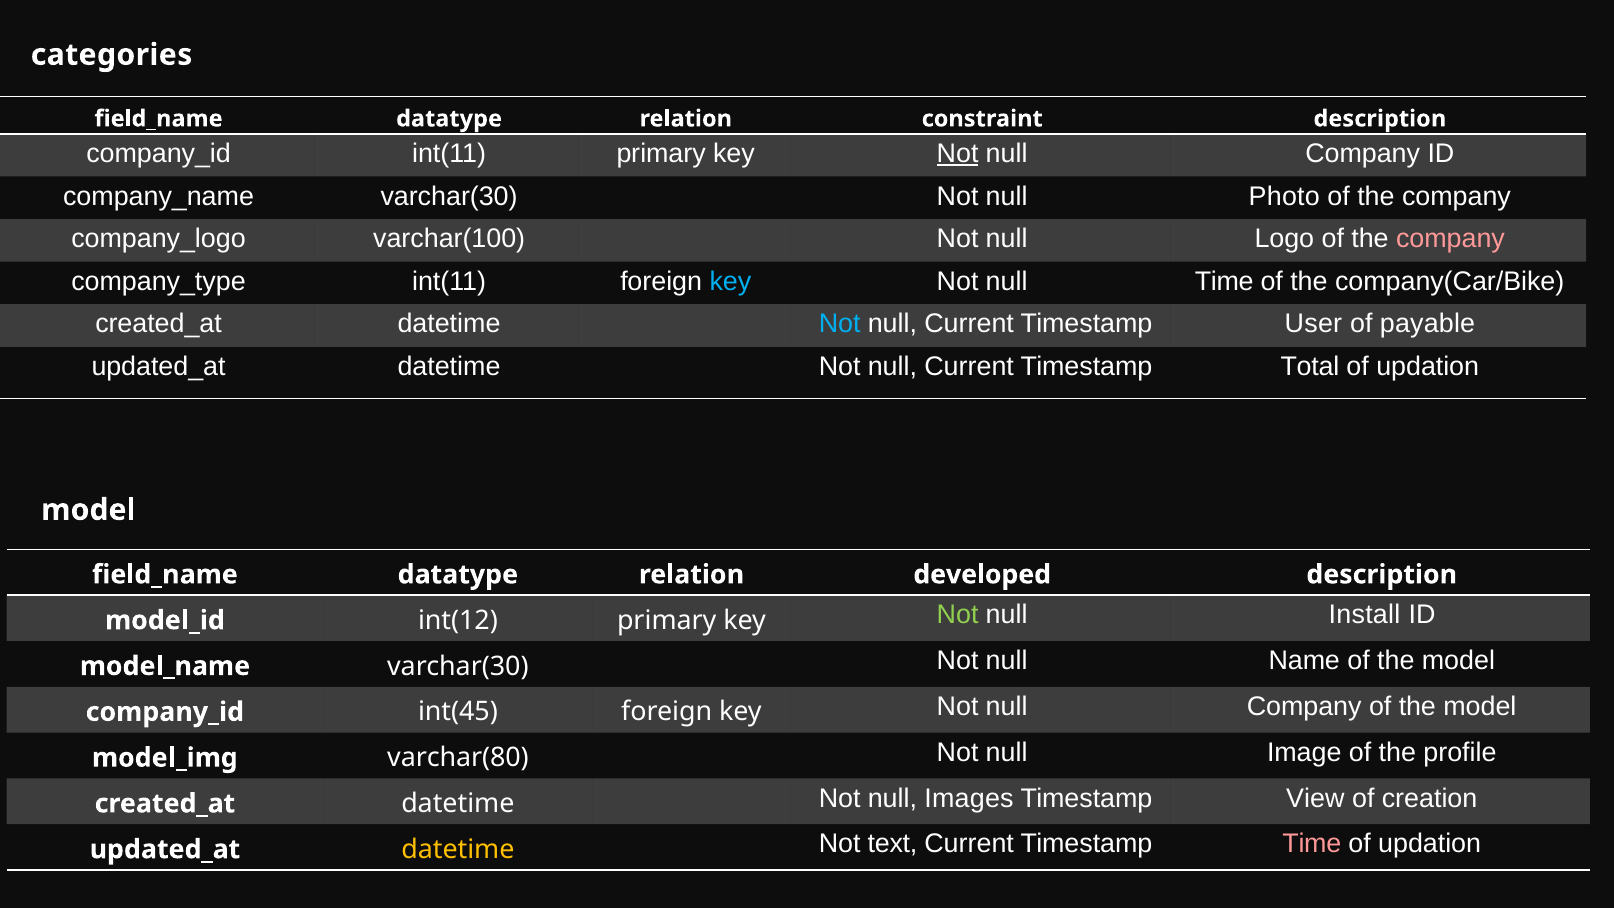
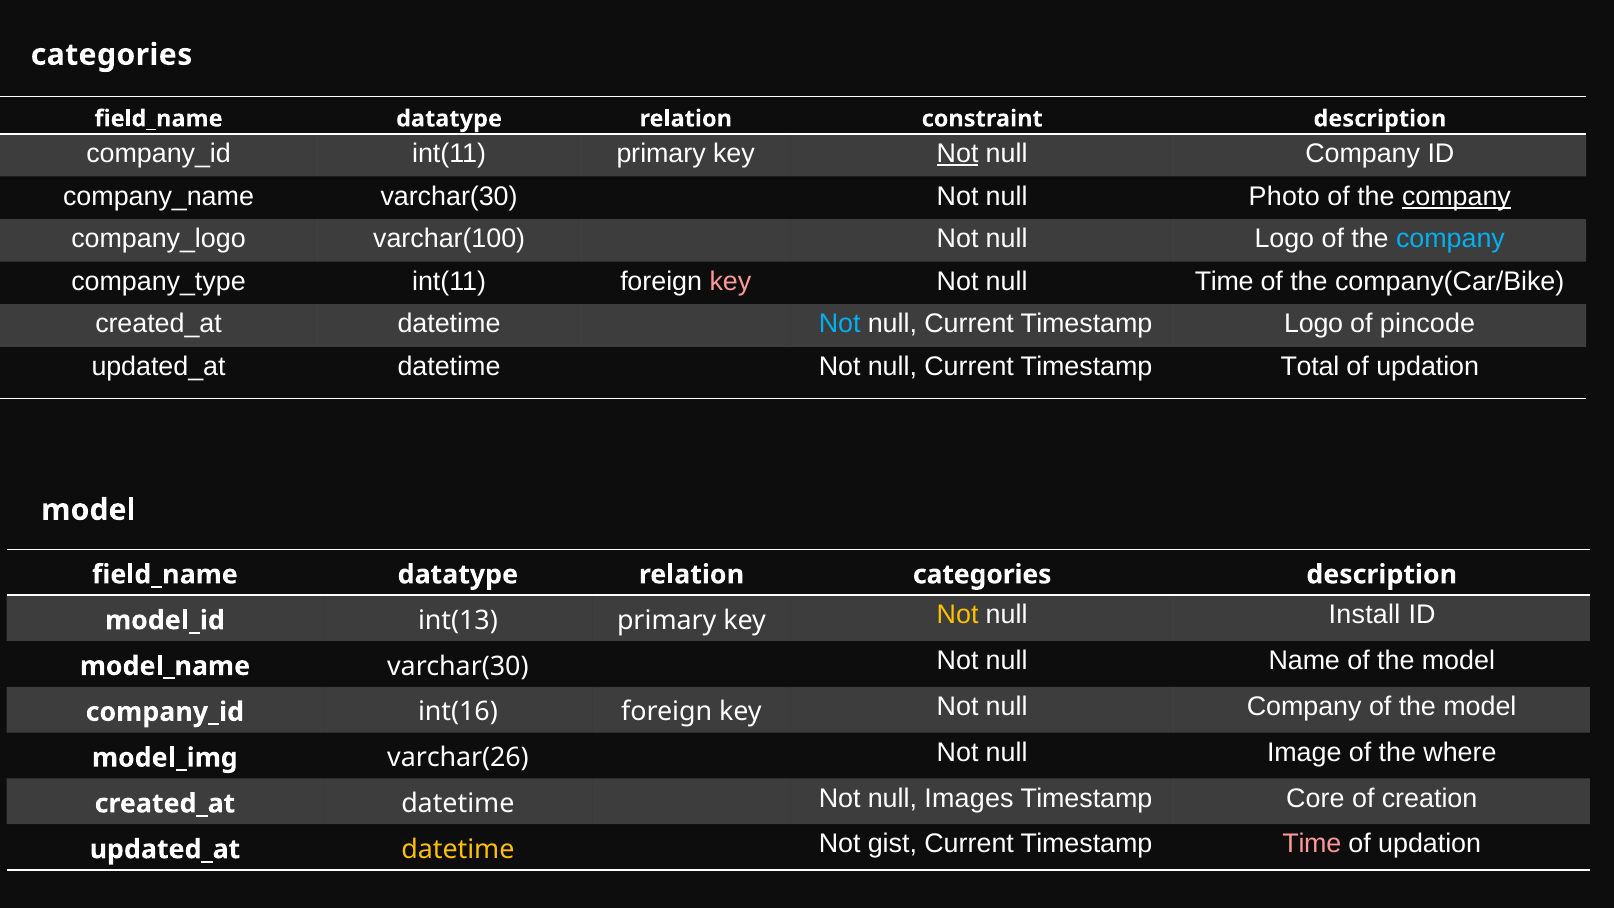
company at (1456, 196) underline: none -> present
company at (1450, 239) colour: pink -> light blue
key at (730, 281) colour: light blue -> pink
Timestamp User: User -> Logo
payable: payable -> pincode
relation developed: developed -> categories
int(12: int(12 -> int(13
Not at (958, 615) colour: light green -> yellow
int(45: int(45 -> int(16
varchar(80: varchar(80 -> varchar(26
profile: profile -> where
View: View -> Core
text: text -> gist
